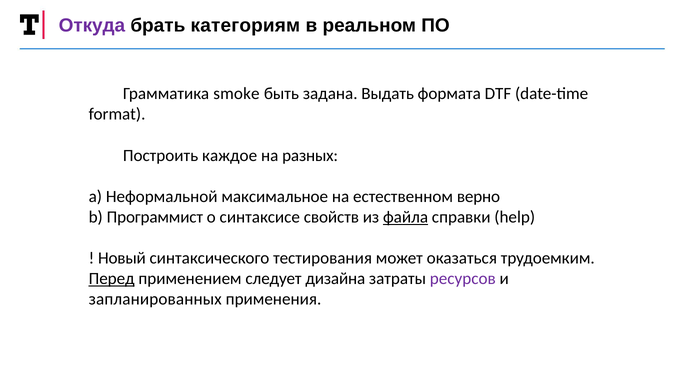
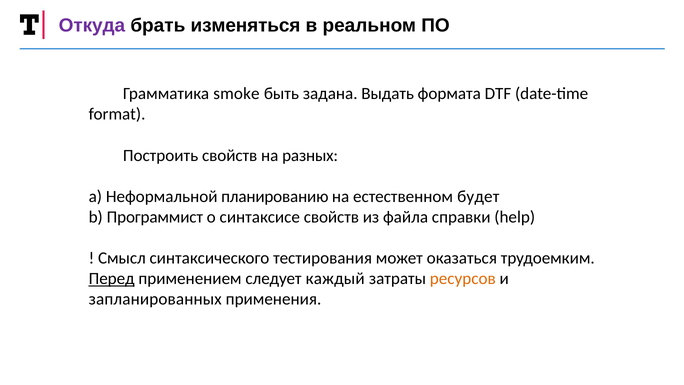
категориям: категориям -> изменяться
Построить каждое: каждое -> свойств
максимальное: максимальное -> планированию
верно: верно -> будет
файла underline: present -> none
Новый: Новый -> Смысл
дизайна: дизайна -> каждый
ресурсов colour: purple -> orange
